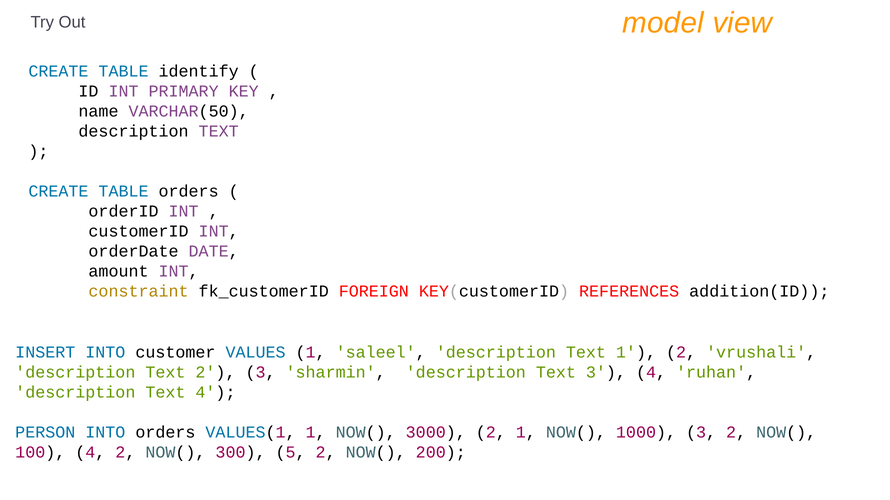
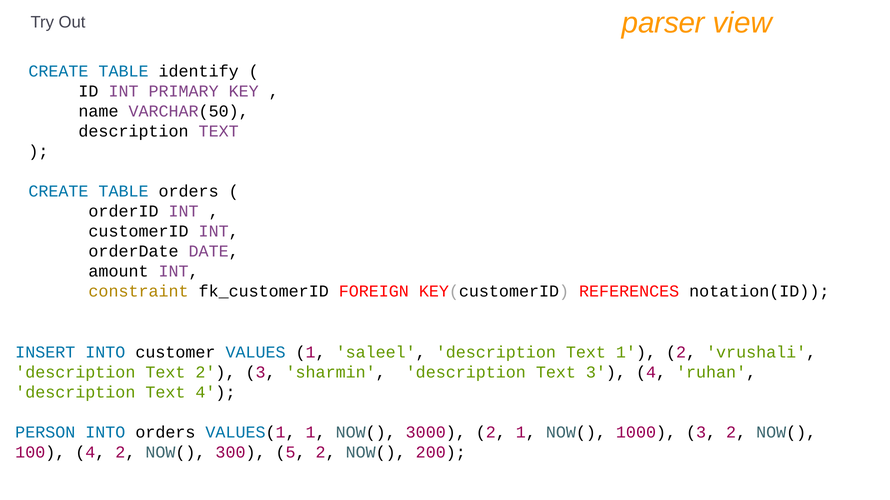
model: model -> parser
addition(ID: addition(ID -> notation(ID
